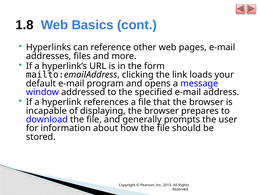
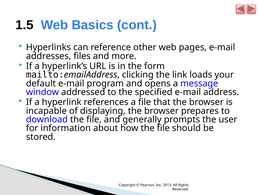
1.8: 1.8 -> 1.5
